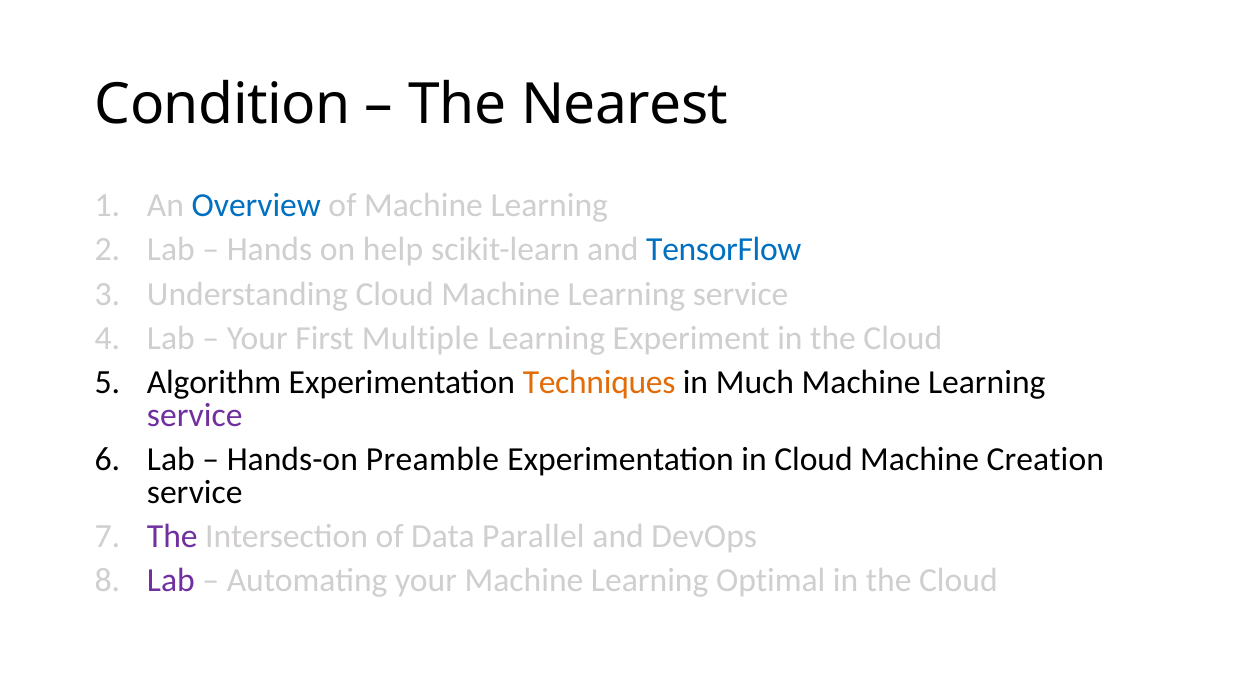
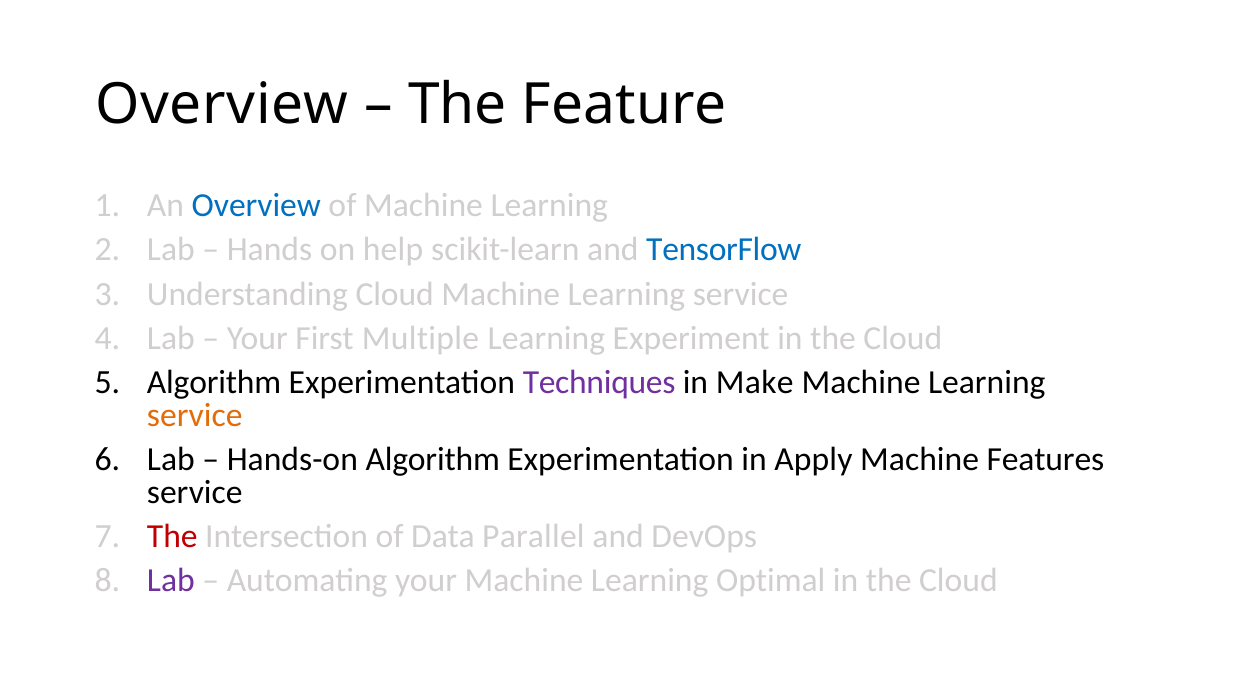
Condition at (223, 104): Condition -> Overview
Nearest: Nearest -> Feature
Techniques colour: orange -> purple
Much: Much -> Make
service at (195, 415) colour: purple -> orange
Hands-on Preamble: Preamble -> Algorithm
in Cloud: Cloud -> Apply
Creation: Creation -> Features
The at (172, 536) colour: purple -> red
